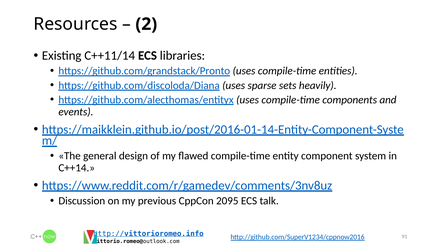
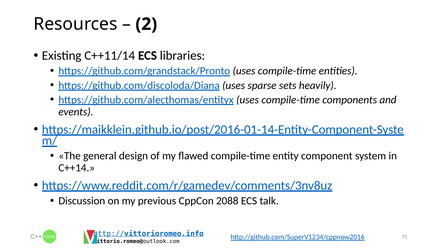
2095: 2095 -> 2088
